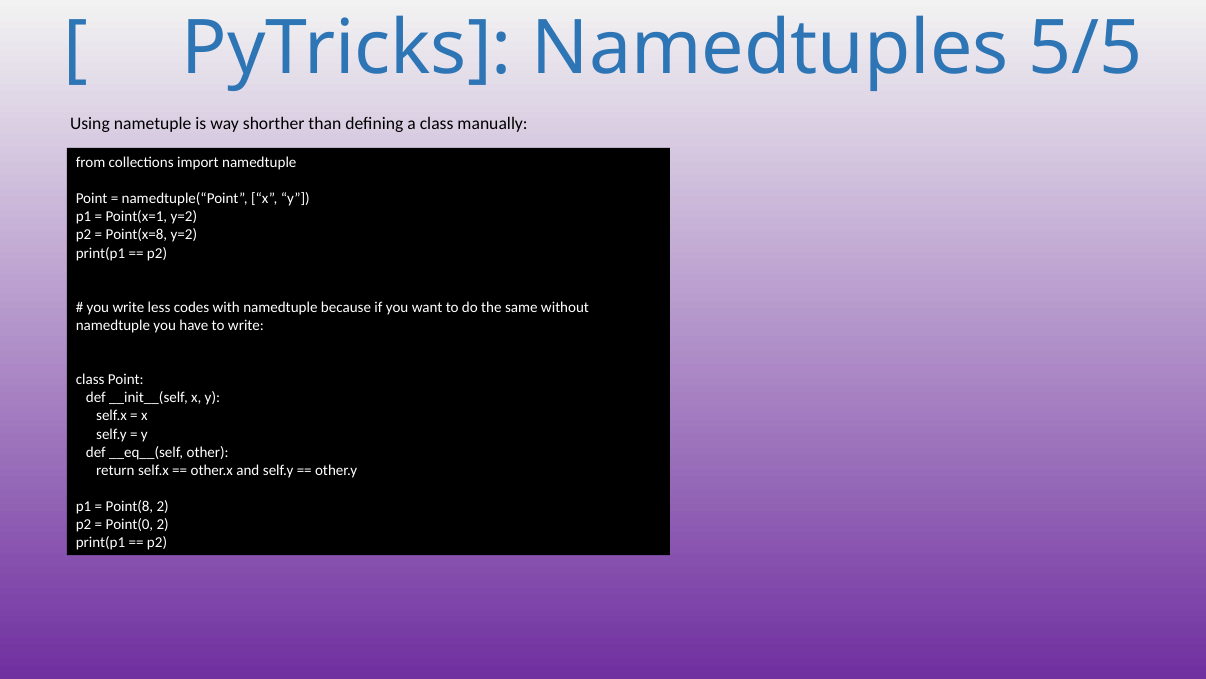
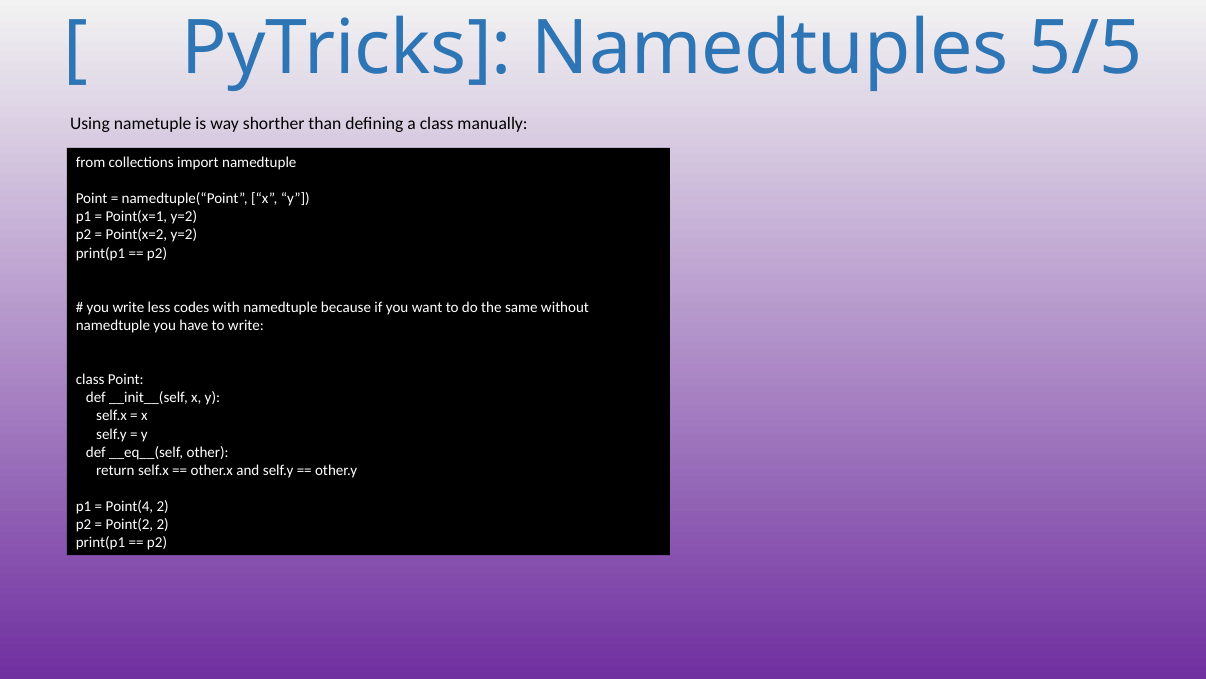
Point(x=8: Point(x=8 -> Point(x=2
Point(8: Point(8 -> Point(4
Point(0: Point(0 -> Point(2
